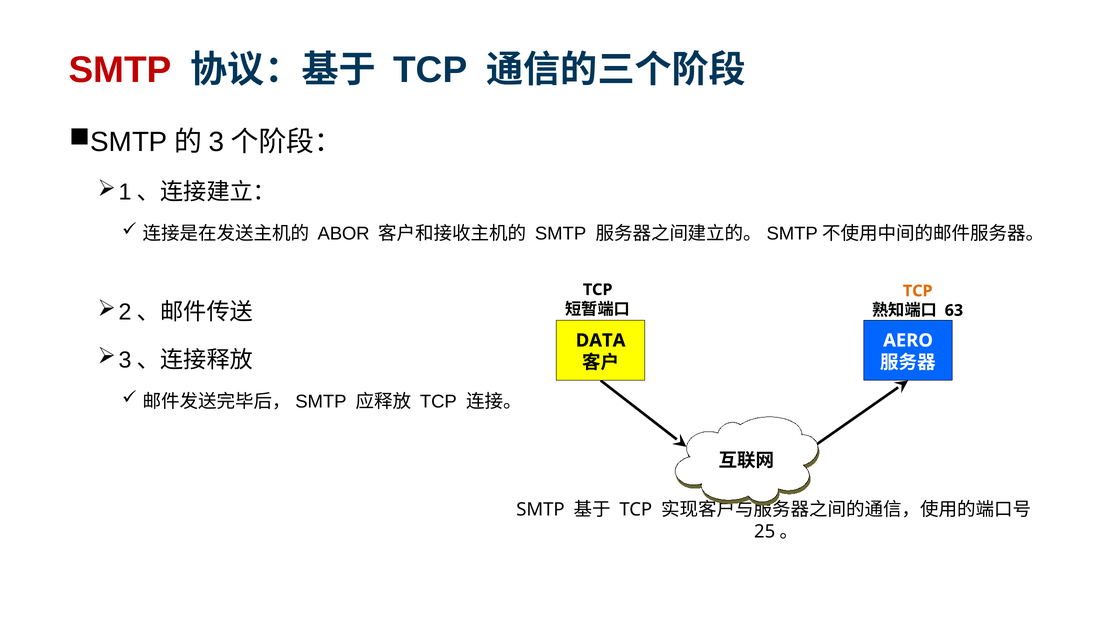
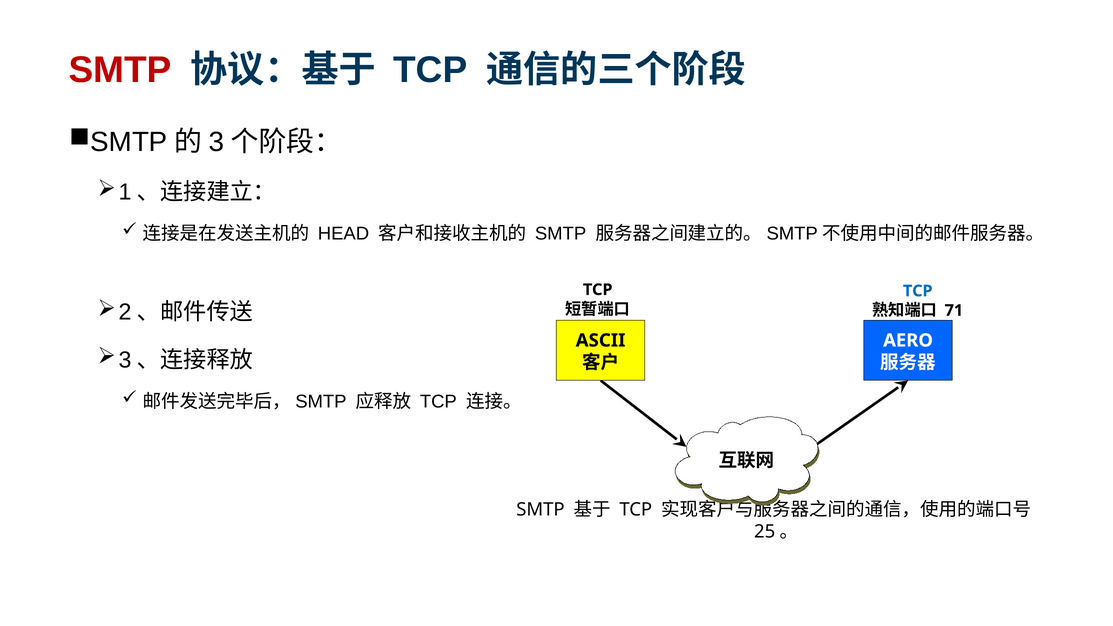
ABOR: ABOR -> HEAD
TCP at (918, 291) colour: orange -> blue
63: 63 -> 71
DATA: DATA -> ASCII
